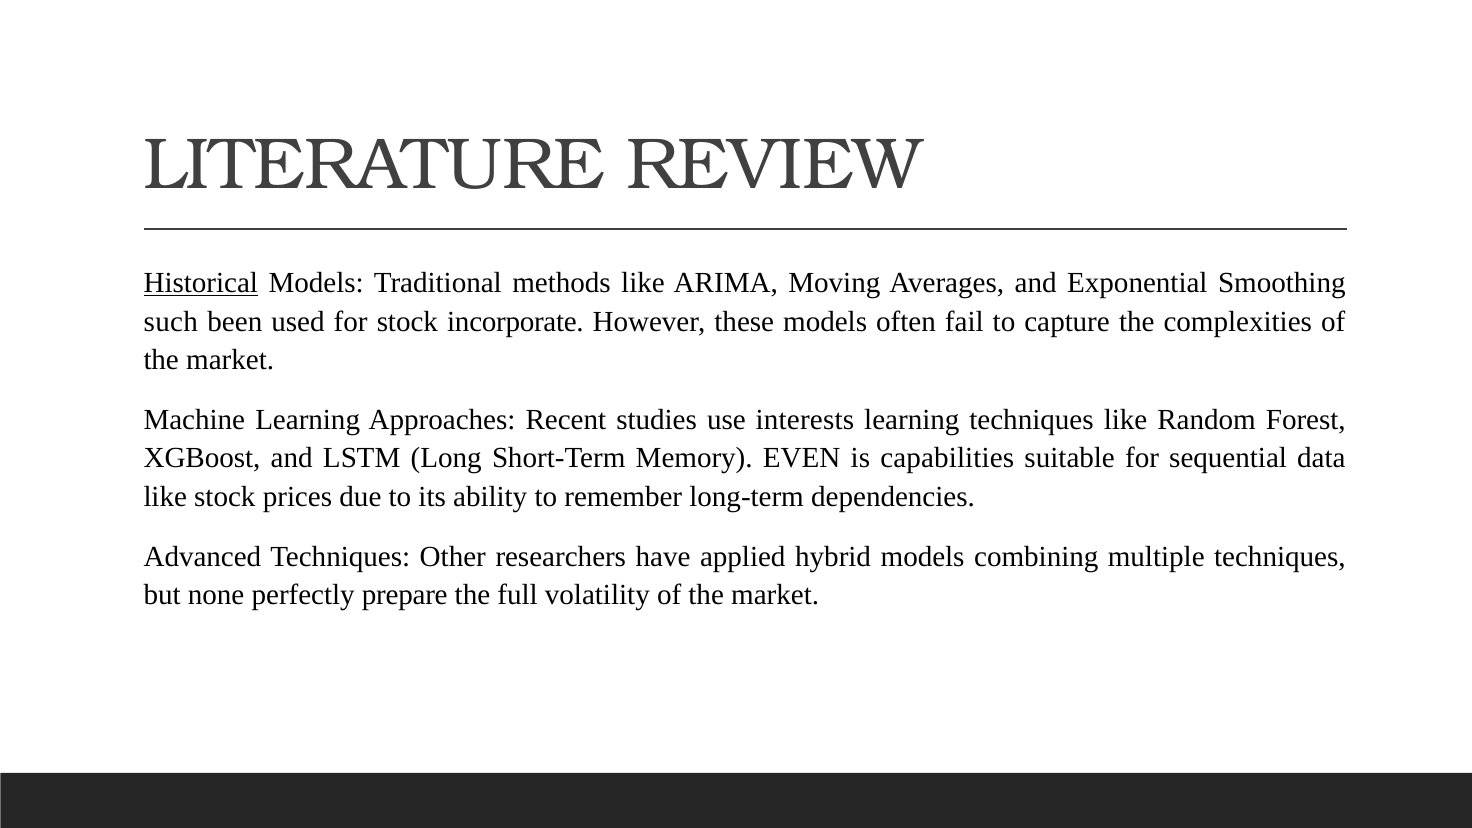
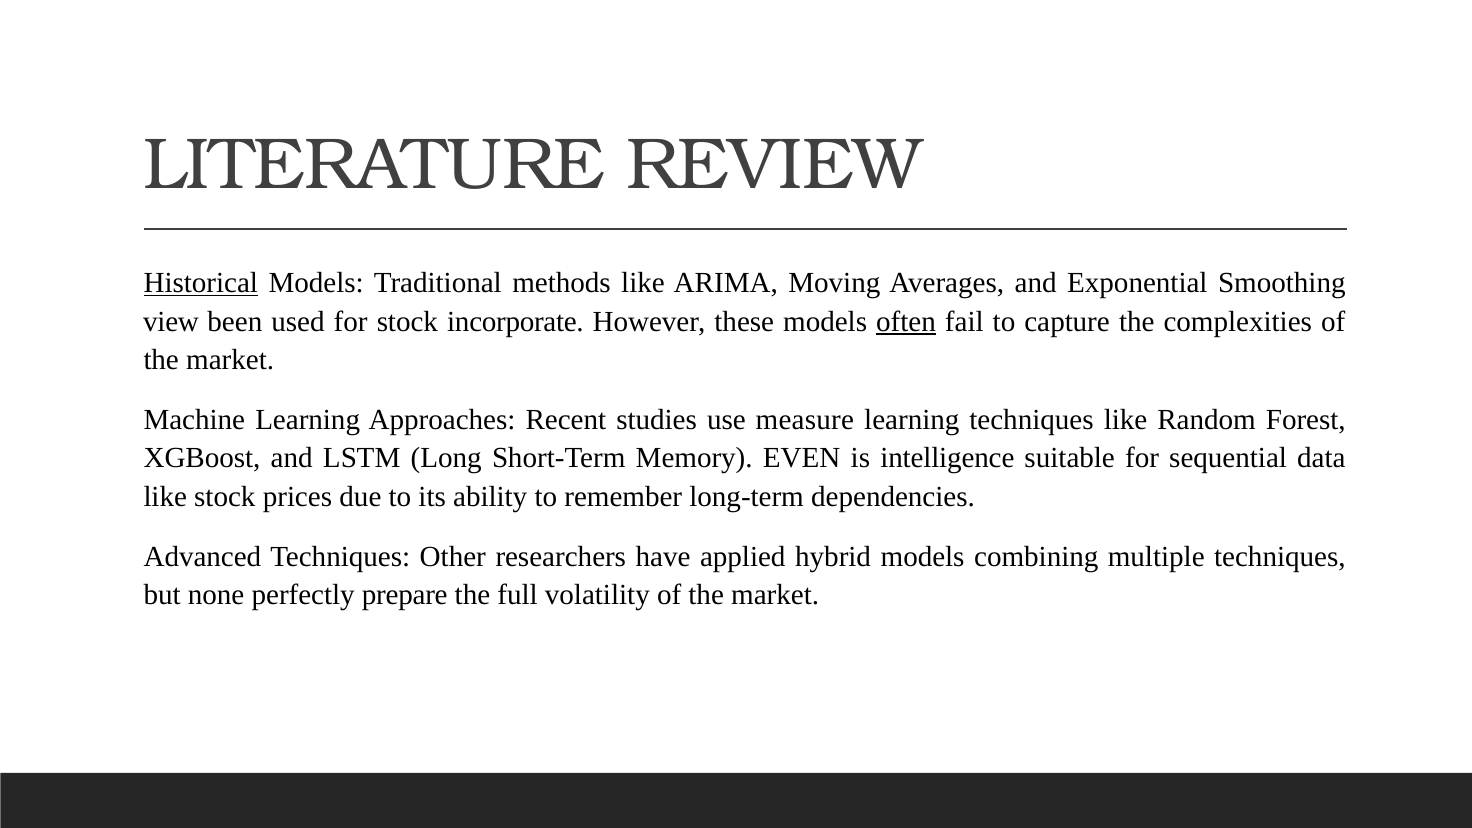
such: such -> view
often underline: none -> present
interests: interests -> measure
capabilities: capabilities -> intelligence
